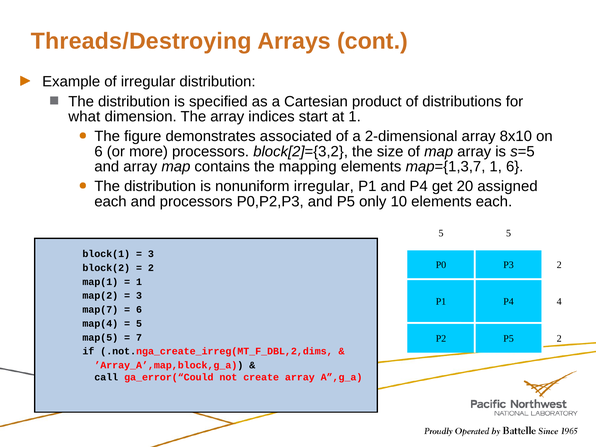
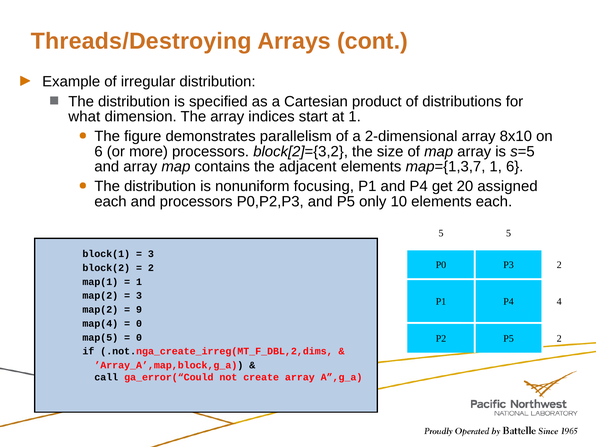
associated: associated -> parallelism
mapping: mapping -> adjacent
nonuniform irregular: irregular -> focusing
map(7 at (100, 310): map(7 -> map(2
6 at (139, 310): 6 -> 9
5 at (139, 324): 5 -> 0
7 at (139, 337): 7 -> 0
